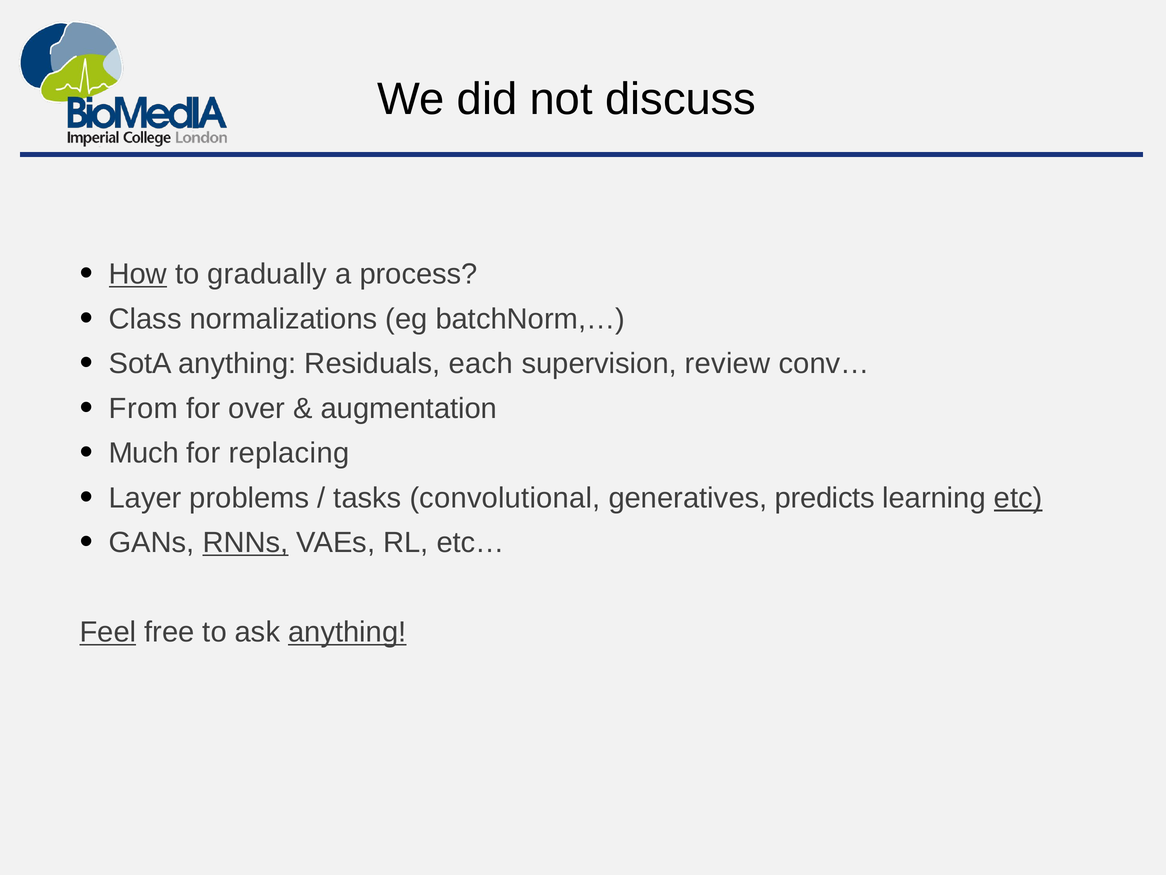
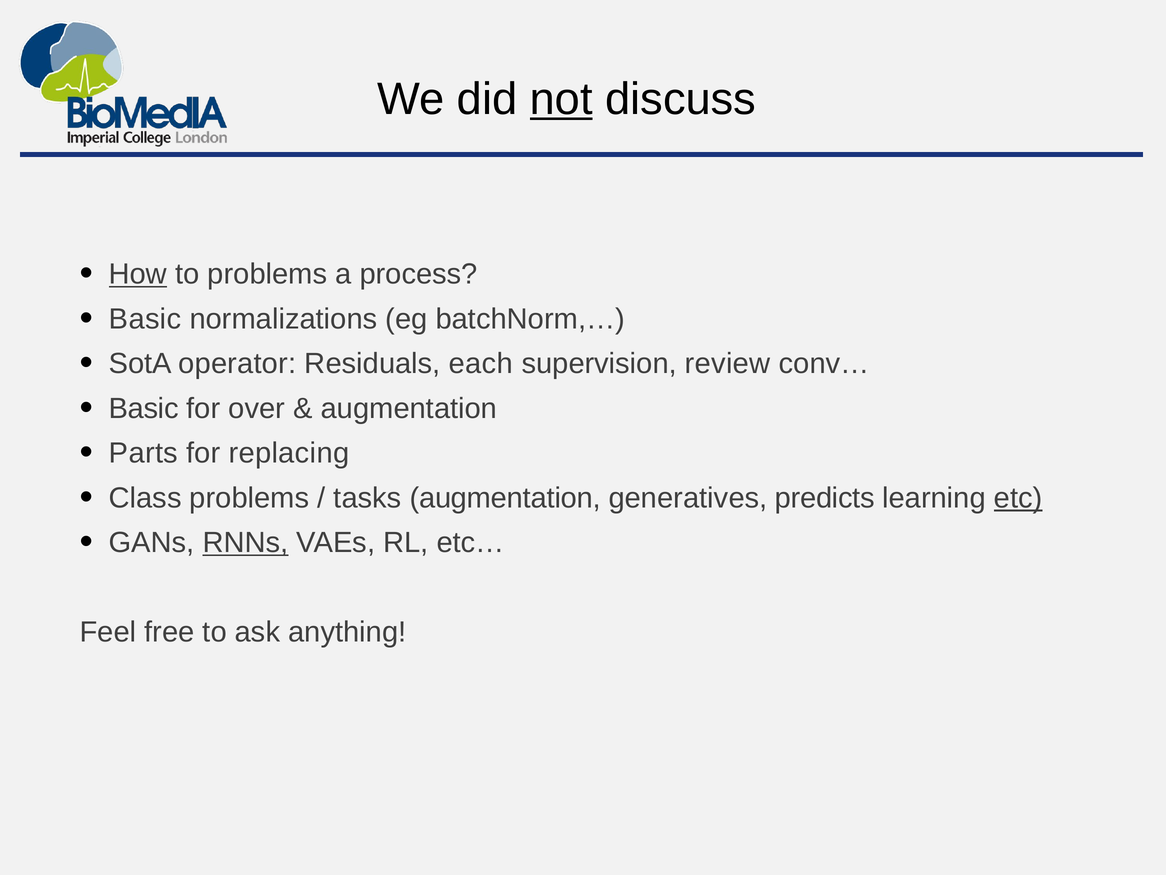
not underline: none -> present
to gradually: gradually -> problems
Class at (145, 319): Class -> Basic
SotA anything: anything -> operator
From at (143, 408): From -> Basic
Much: Much -> Parts
Layer: Layer -> Class
tasks convolutional: convolutional -> augmentation
Feel underline: present -> none
anything at (347, 632) underline: present -> none
